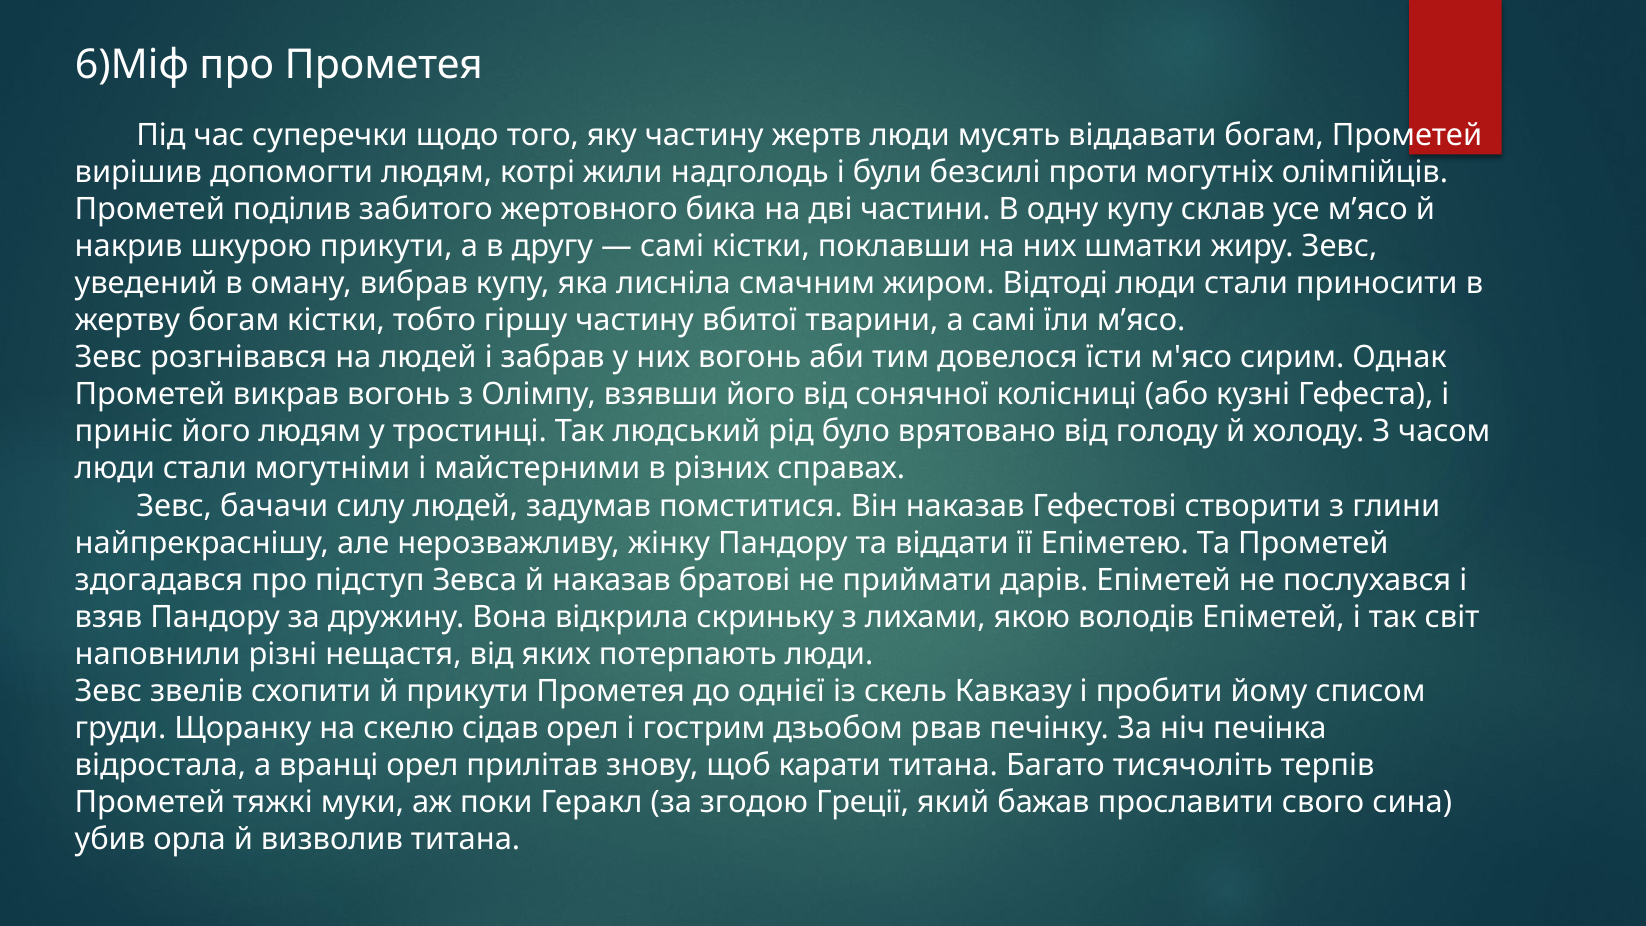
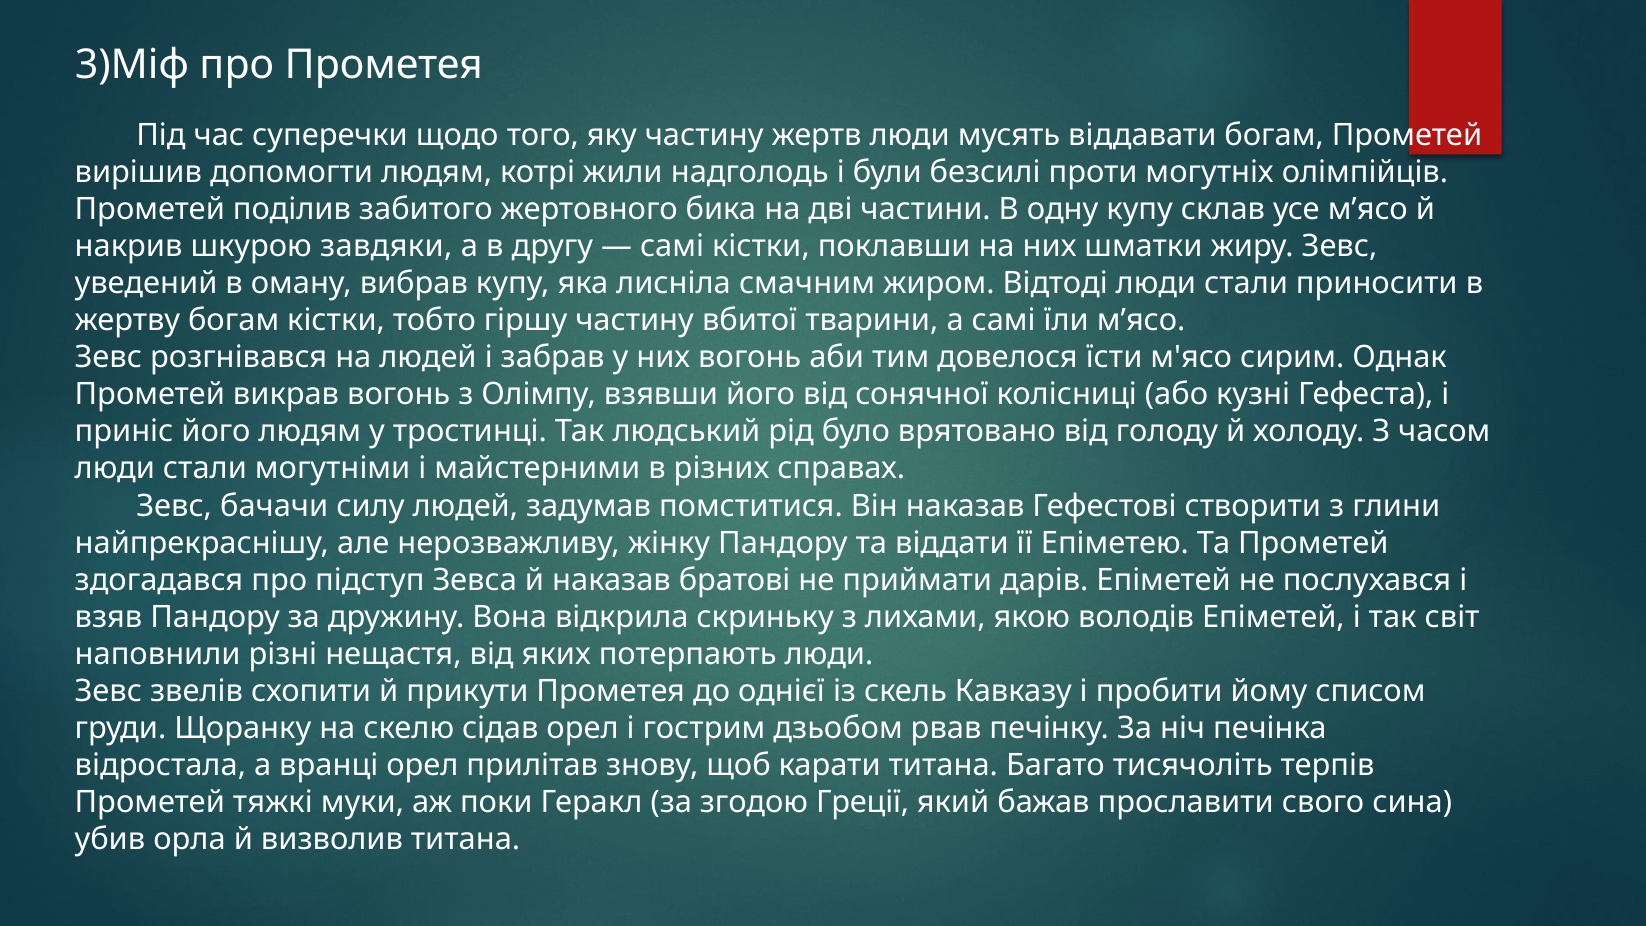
6)Міф: 6)Міф -> 3)Міф
шкурою прикути: прикути -> завдяки
